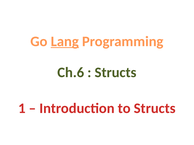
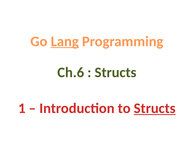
Structs at (155, 109) underline: none -> present
